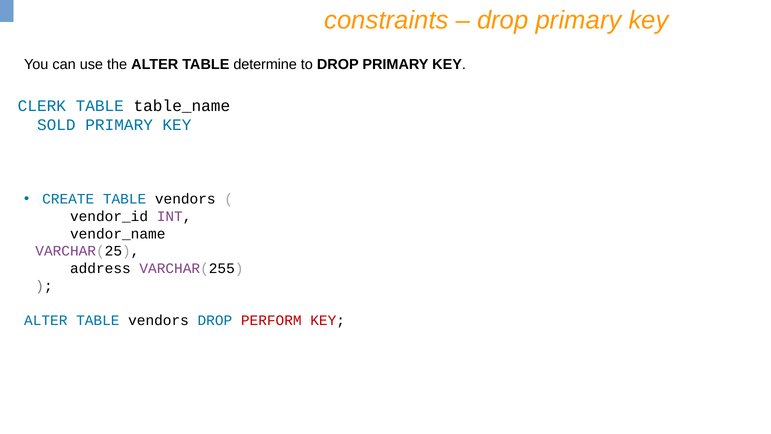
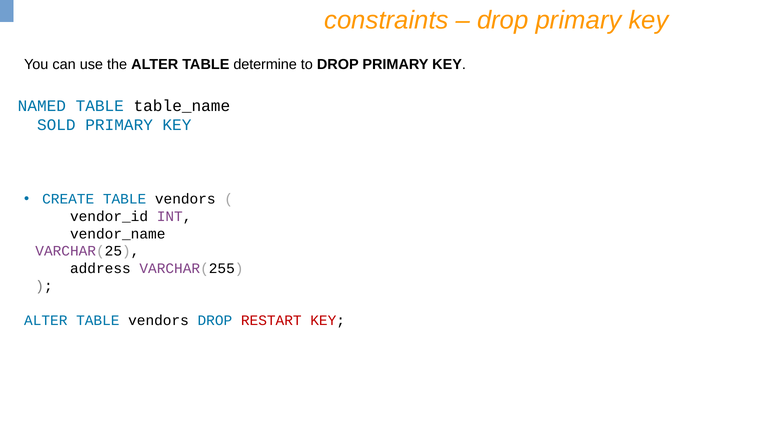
CLERK: CLERK -> NAMED
PERFORM: PERFORM -> RESTART
